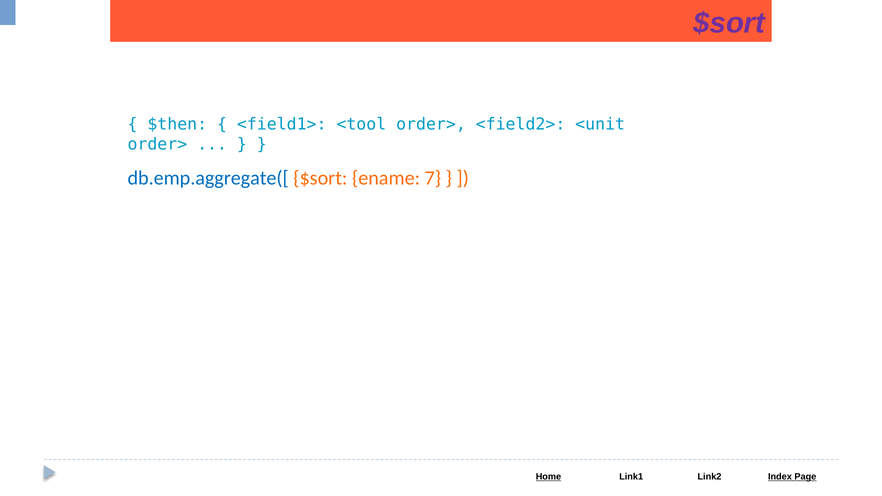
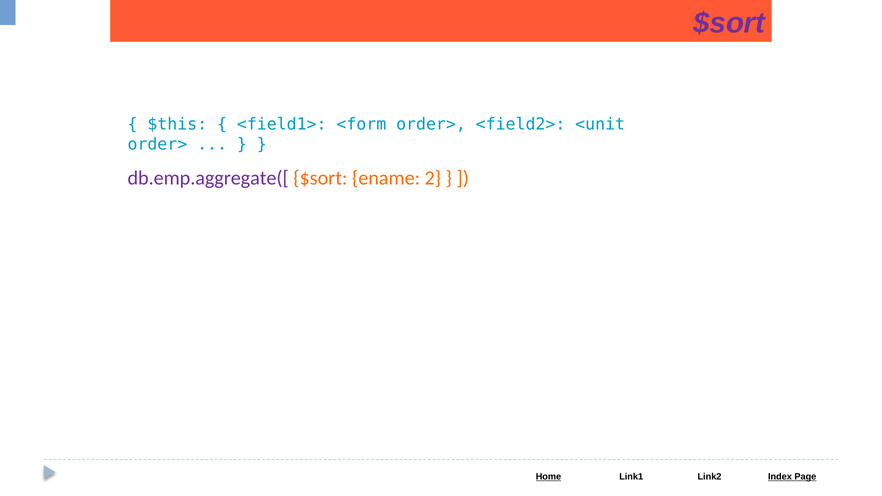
$then: $then -> $this
<tool: <tool -> <form
db.emp.aggregate([ colour: blue -> purple
7: 7 -> 2
